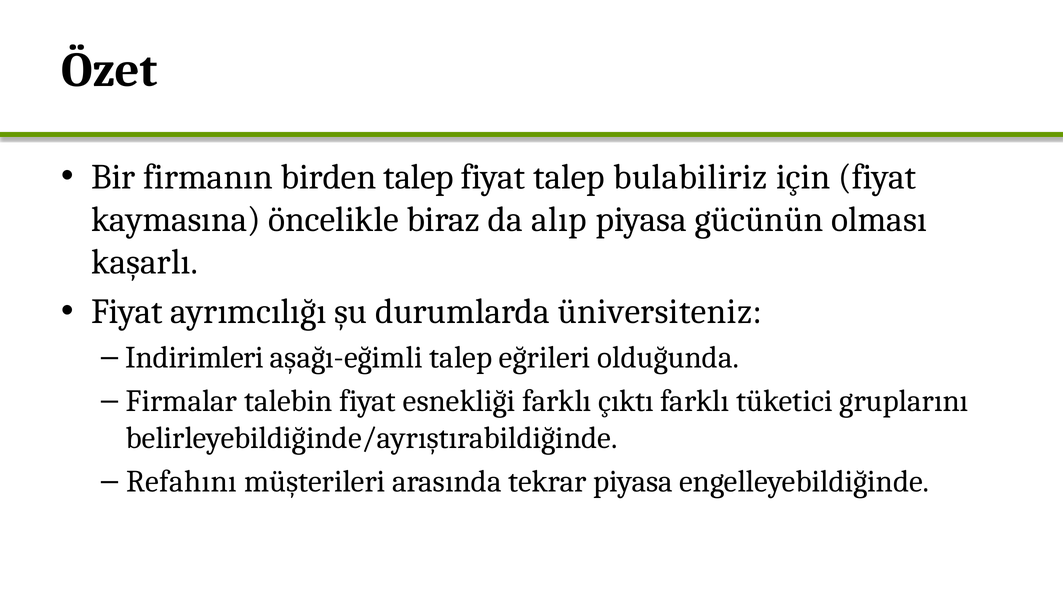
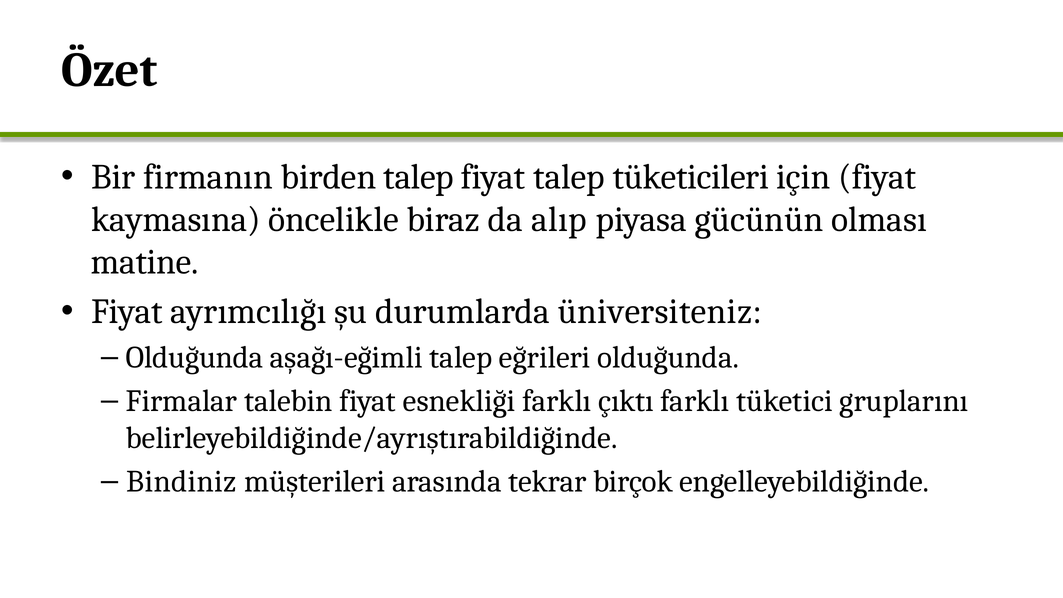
bulabiliriz: bulabiliriz -> tüketicileri
kaşarlı: kaşarlı -> matine
Indirimleri at (195, 358): Indirimleri -> Olduğunda
Refahını: Refahını -> Bindiniz
tekrar piyasa: piyasa -> birçok
